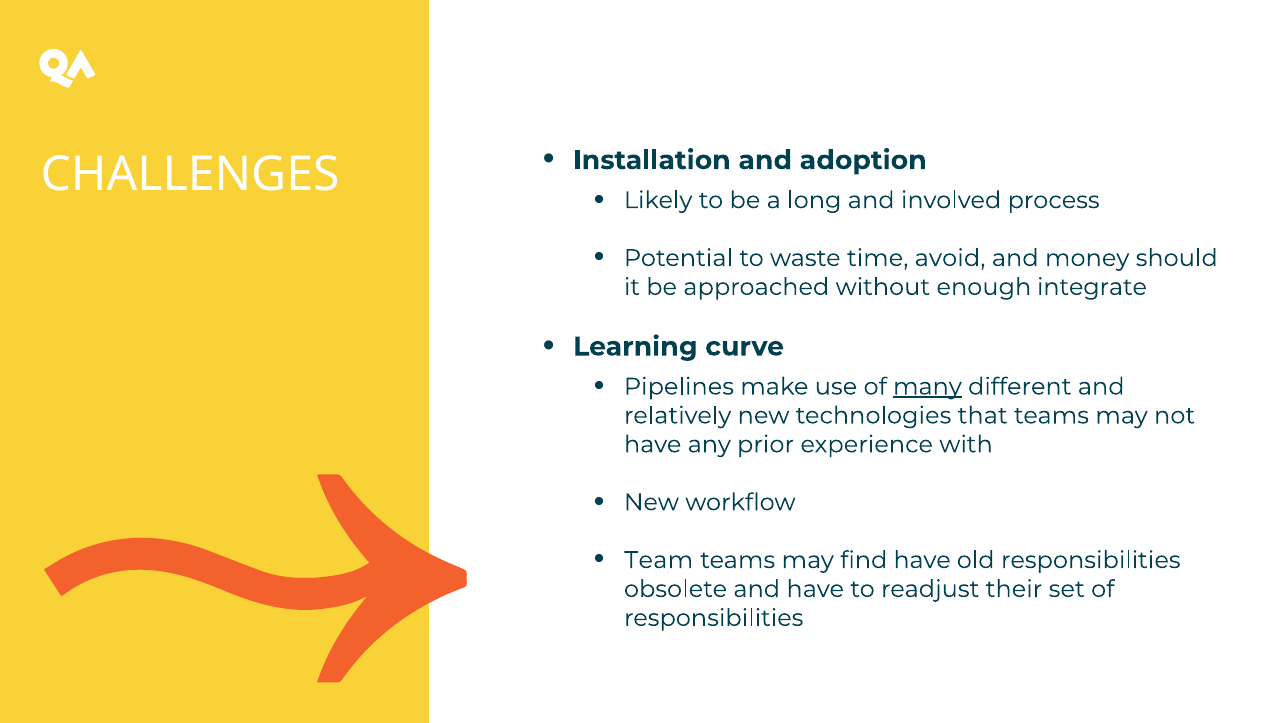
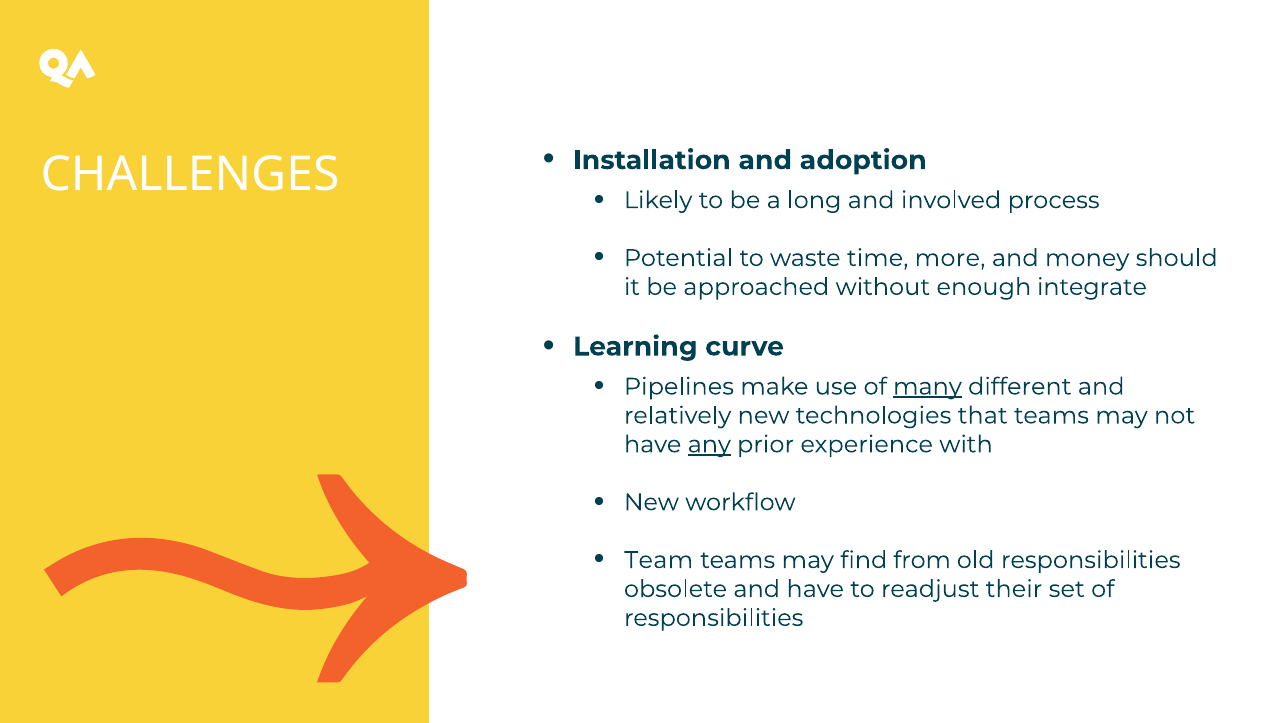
avoid: avoid -> more
any underline: none -> present
find have: have -> from
